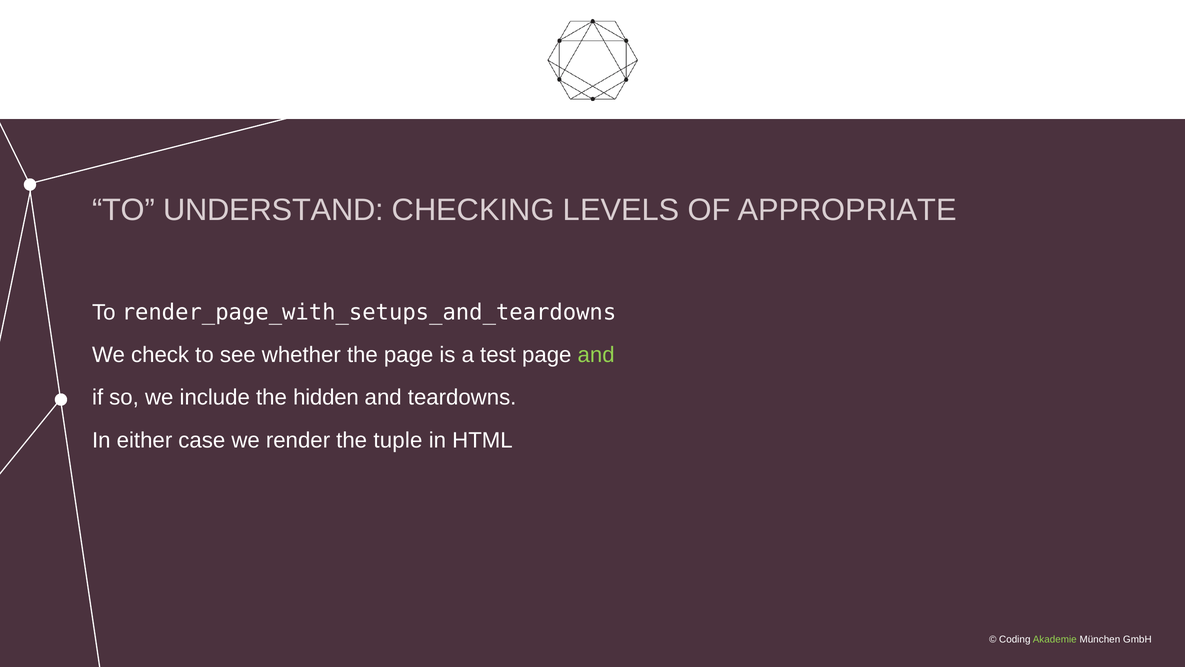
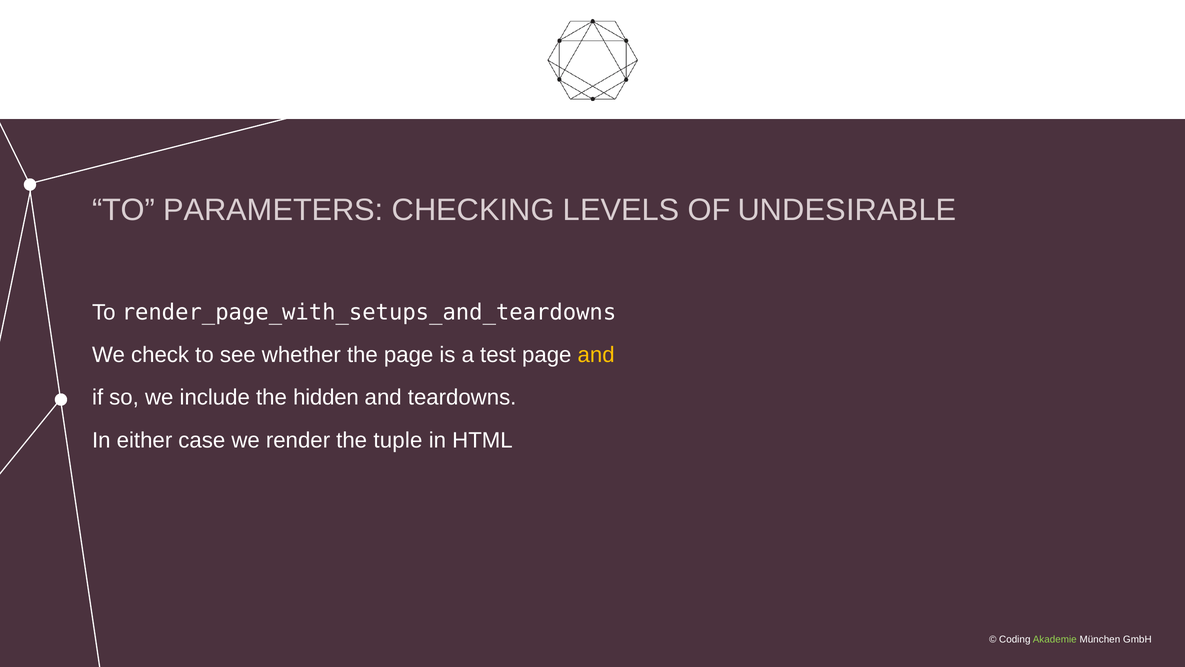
UNDERSTAND: UNDERSTAND -> PARAMETERS
APPROPRIATE: APPROPRIATE -> UNDESIRABLE
and at (596, 355) colour: light green -> yellow
